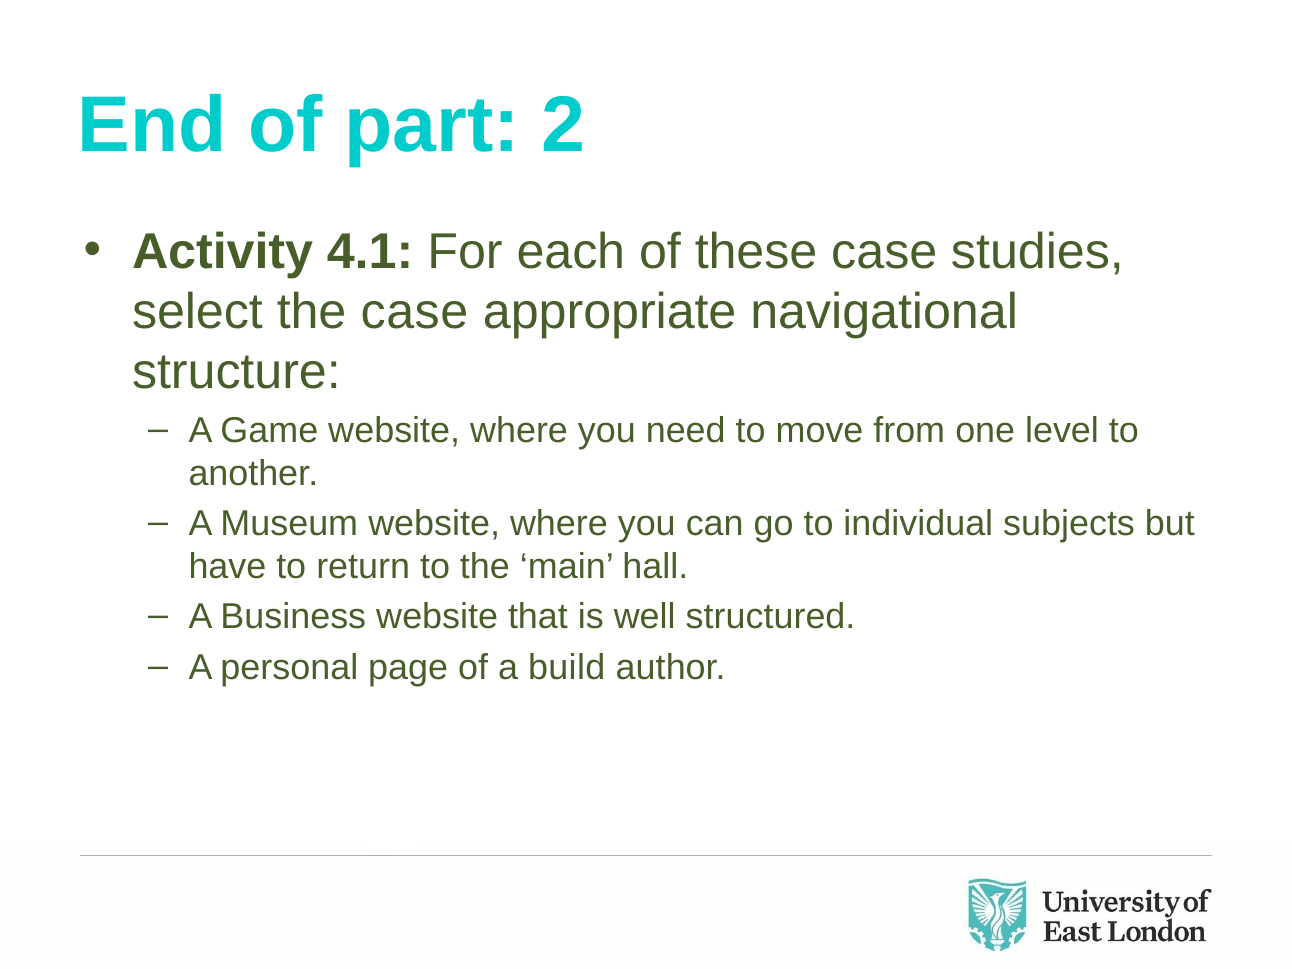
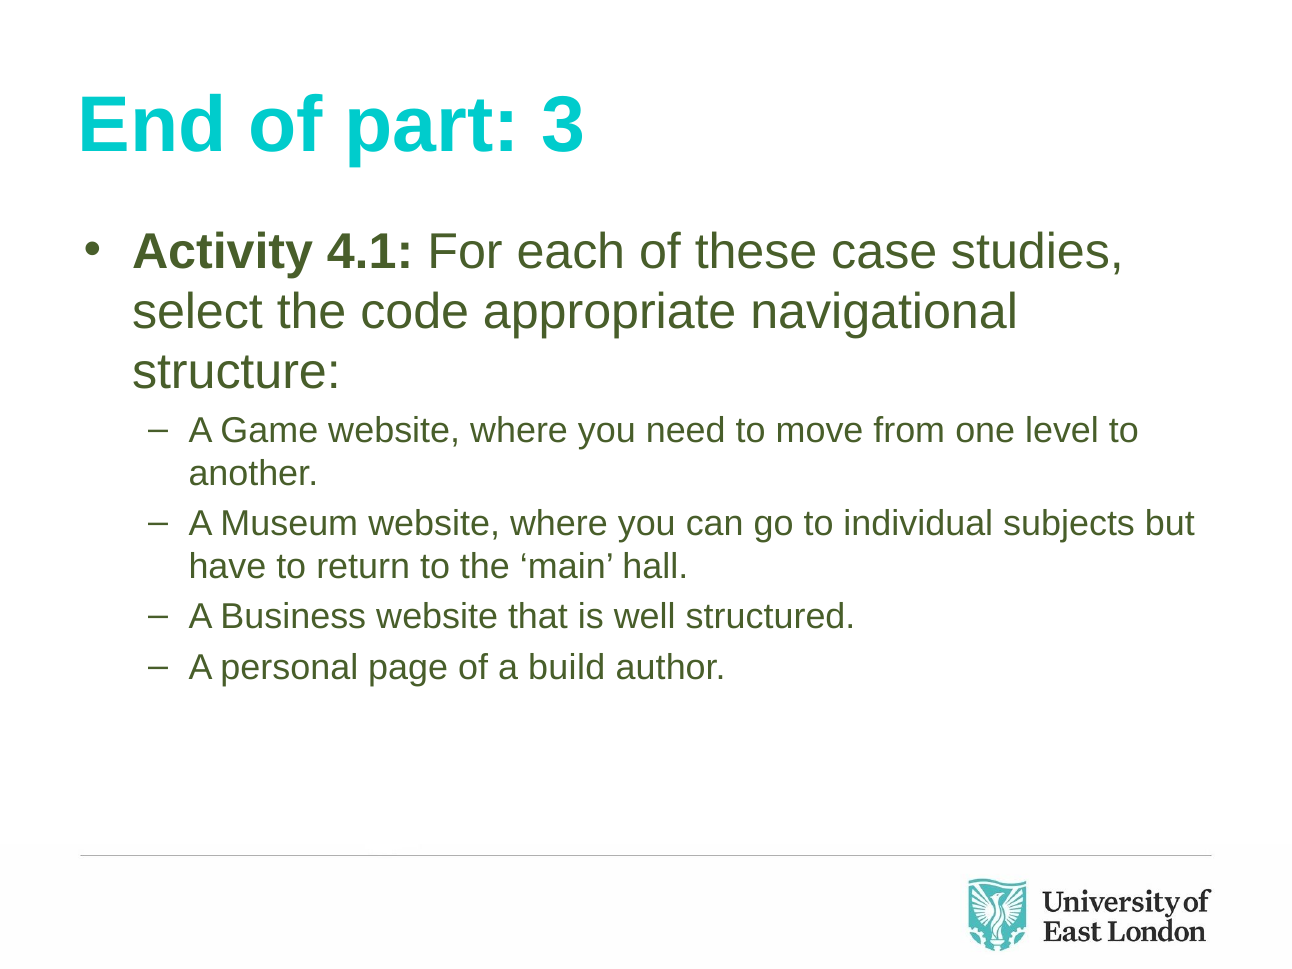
2: 2 -> 3
the case: case -> code
